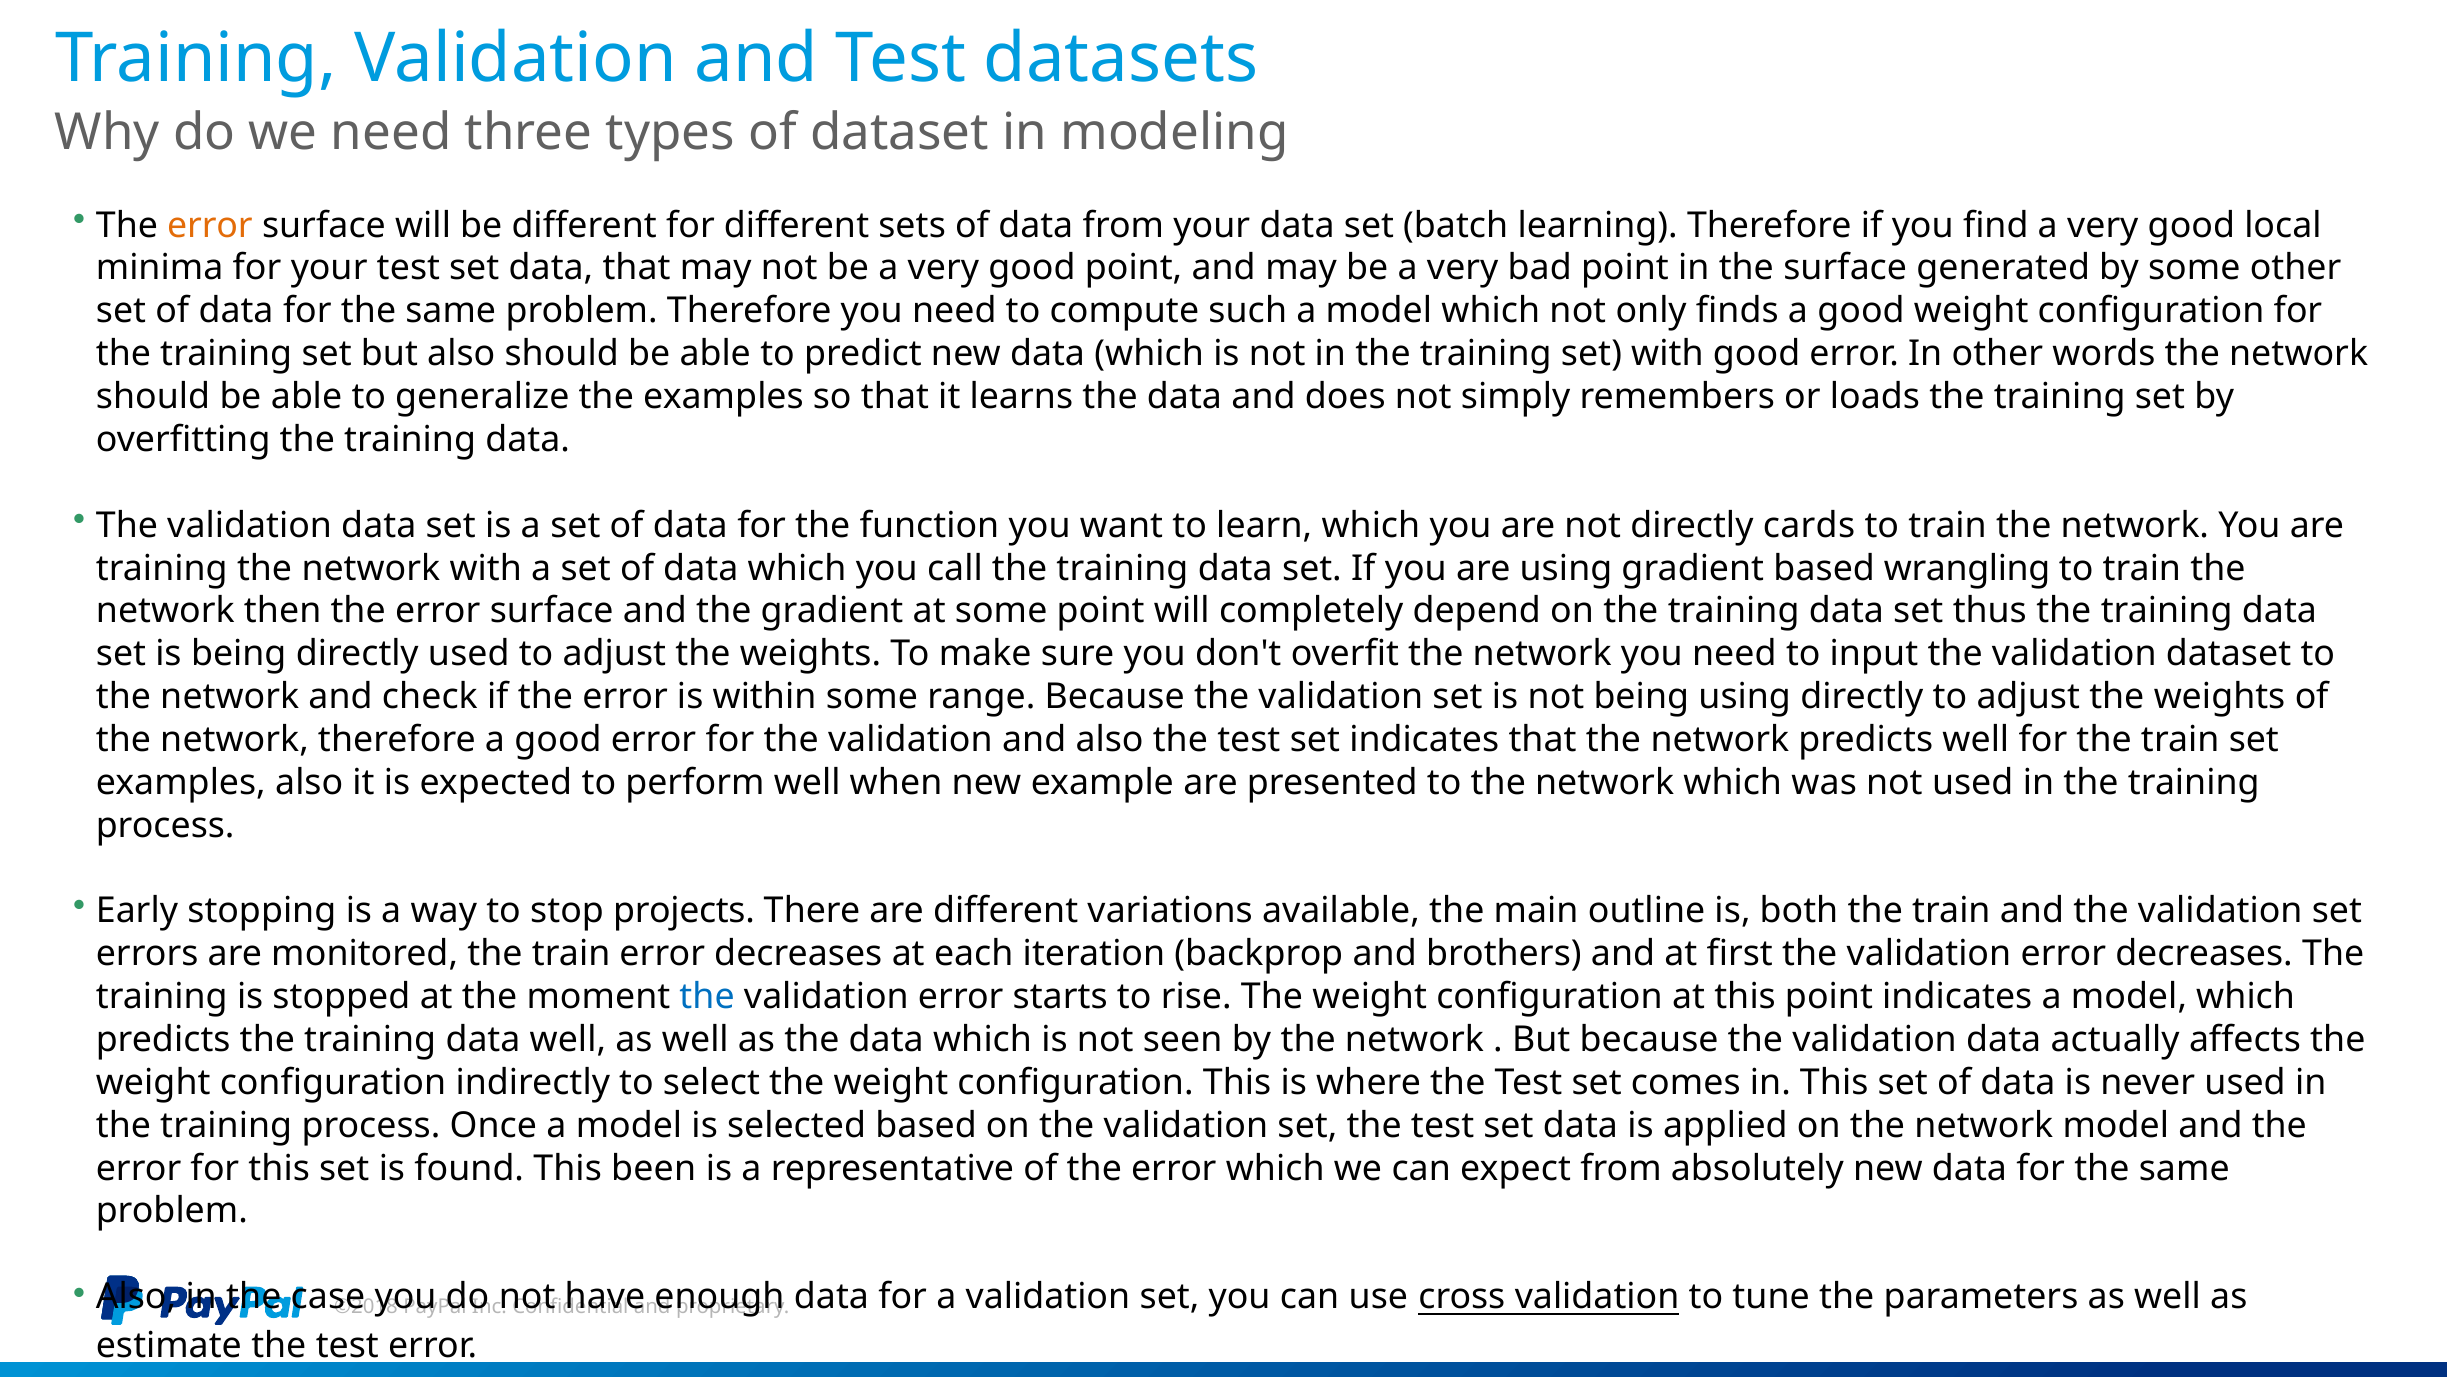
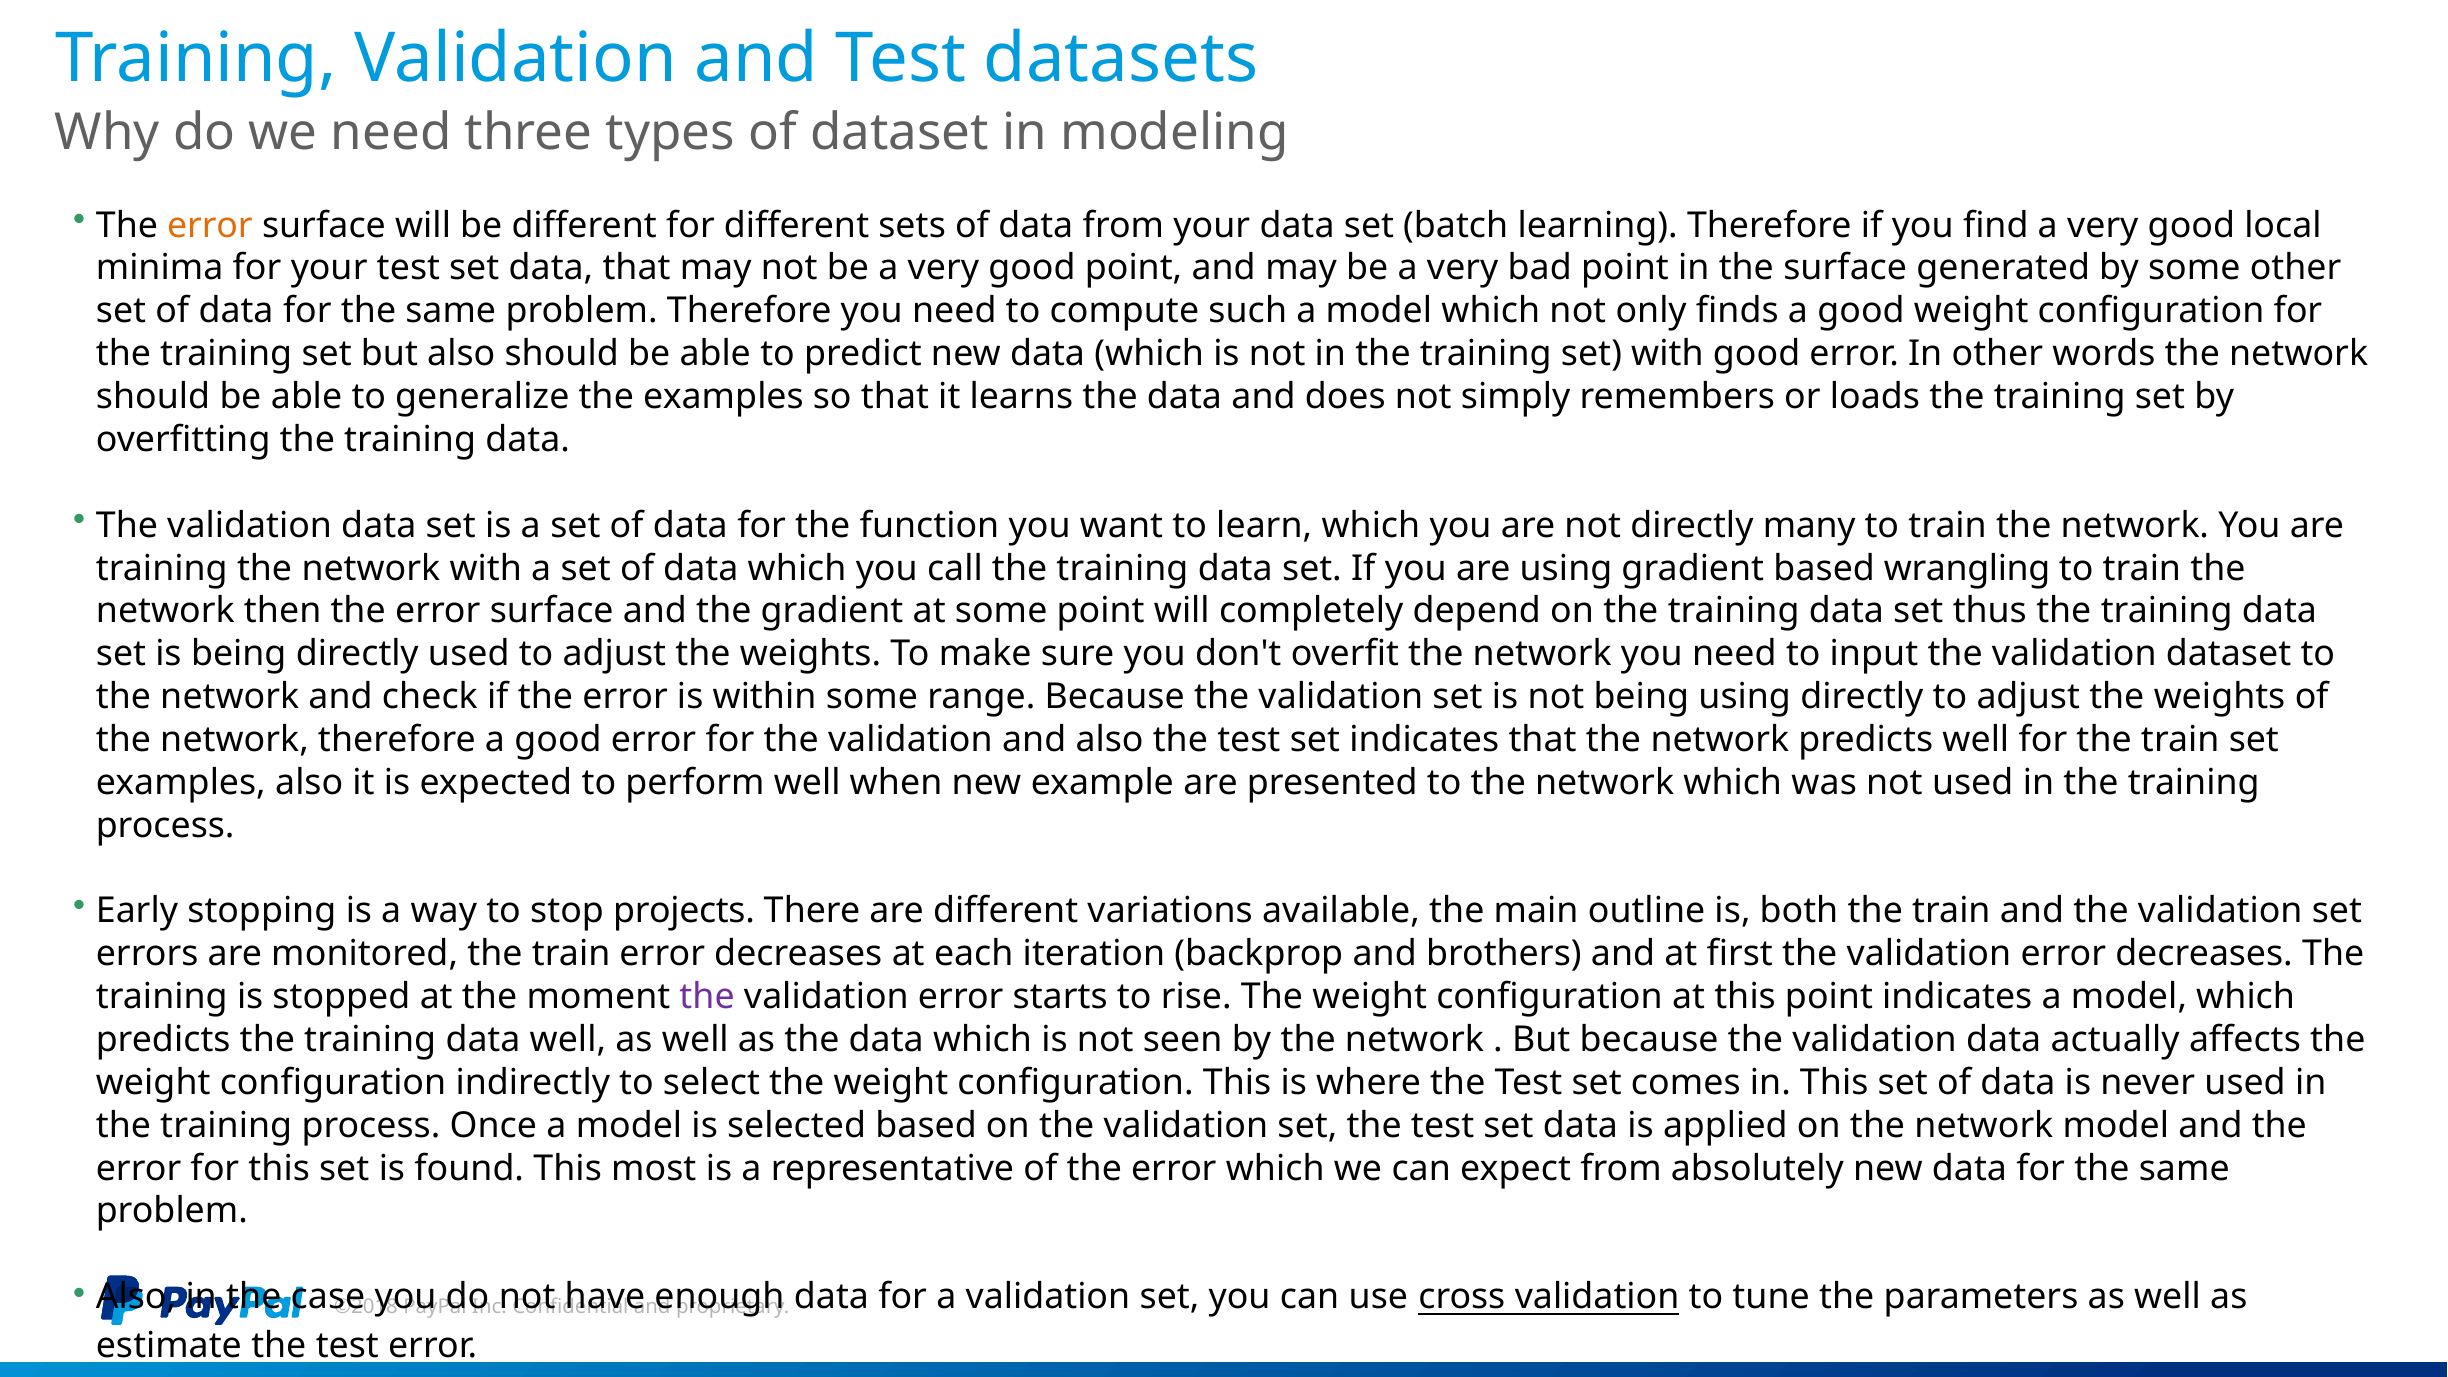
cards: cards -> many
the at (707, 997) colour: blue -> purple
been: been -> most
